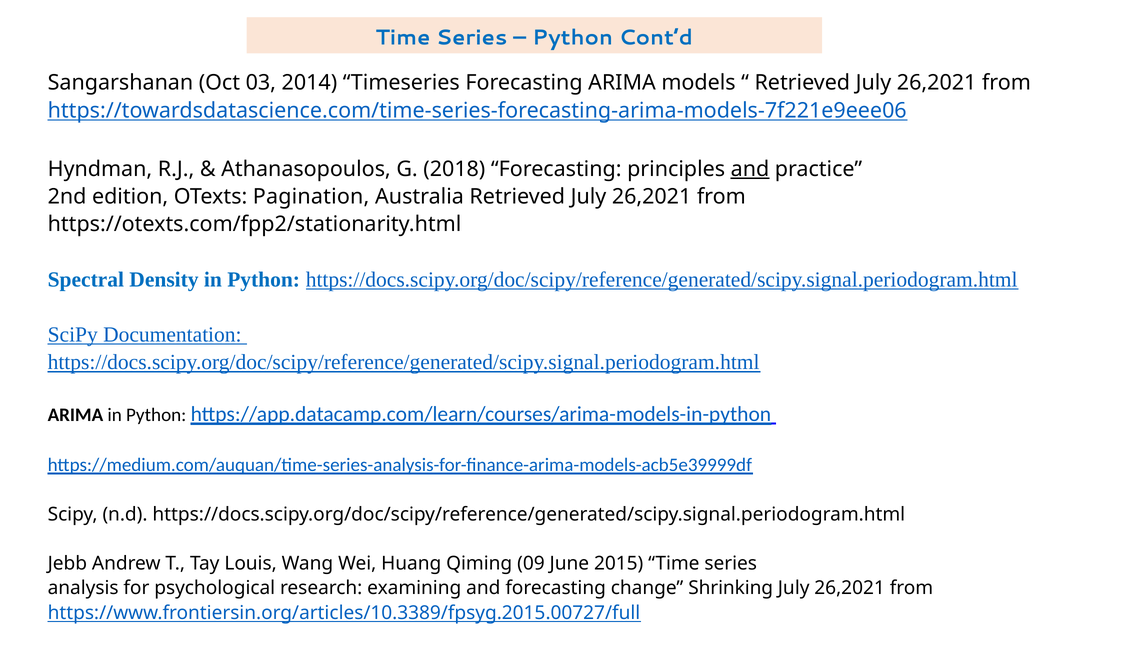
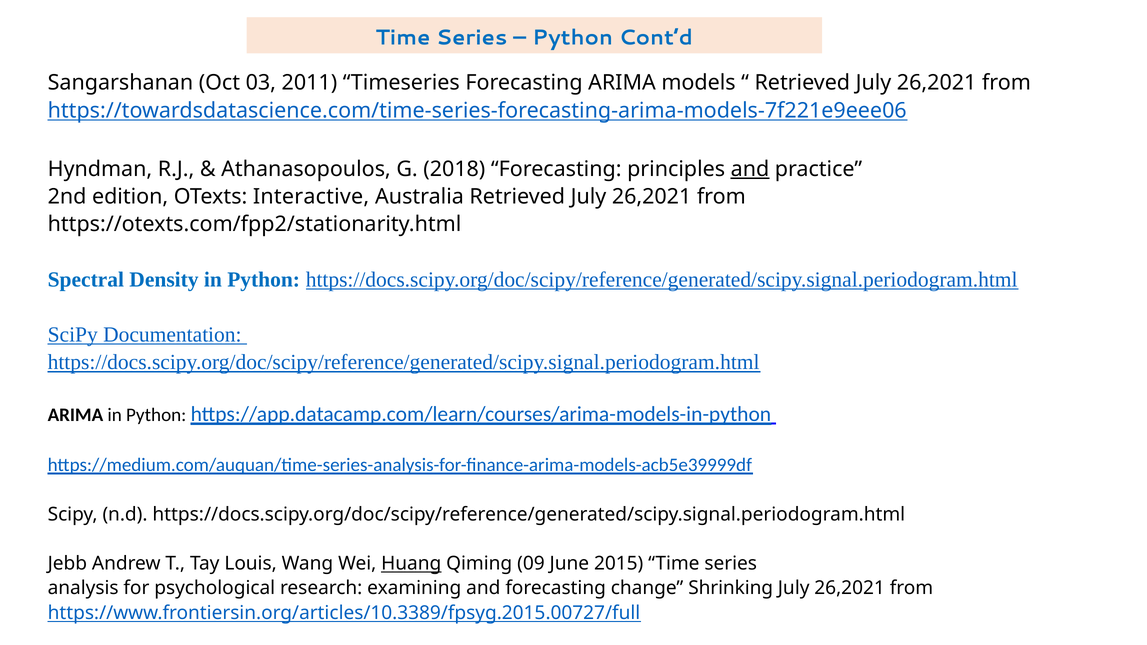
2014: 2014 -> 2011
Pagination: Pagination -> Interactive
Huang underline: none -> present
